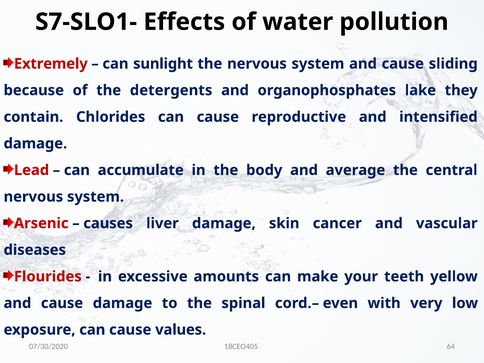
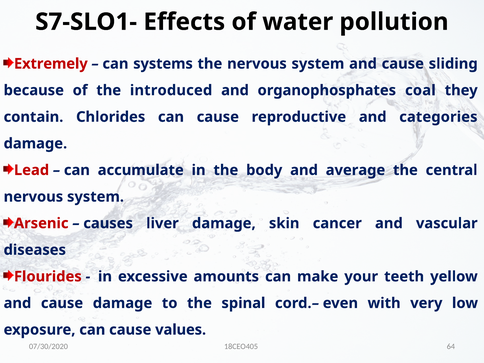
sunlight: sunlight -> systems
detergents: detergents -> introduced
lake: lake -> coal
intensified: intensified -> categories
